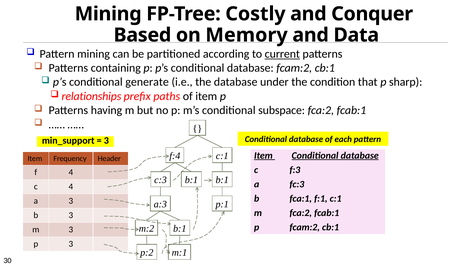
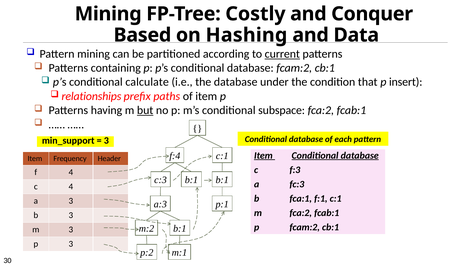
Memory: Memory -> Hashing
generate: generate -> calculate
sharp: sharp -> insert
but underline: none -> present
